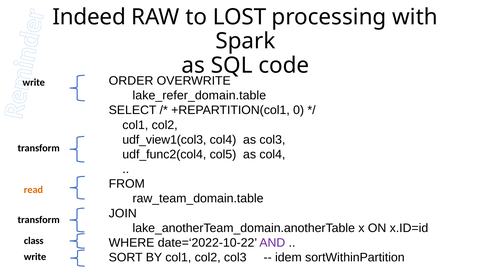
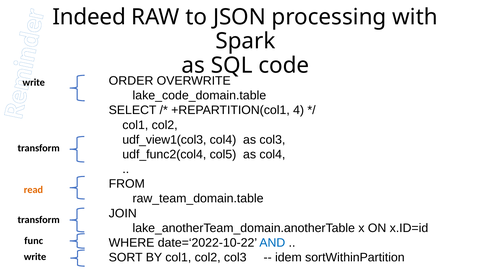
LOST: LOST -> JSON
lake_refer_domain.table: lake_refer_domain.table -> lake_code_domain.table
0: 0 -> 4
class: class -> func
AND colour: purple -> blue
